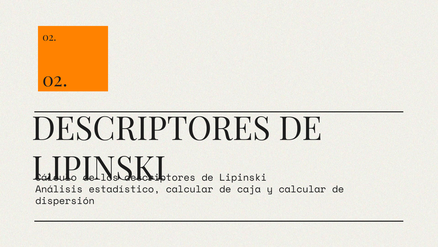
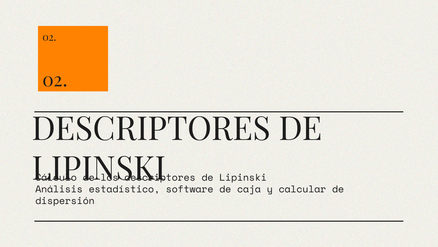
estadístico calcular: calcular -> software
